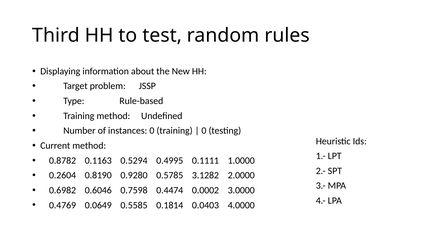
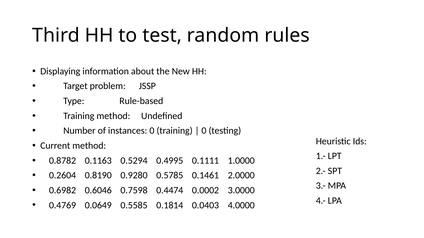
3.1282: 3.1282 -> 0.1461
